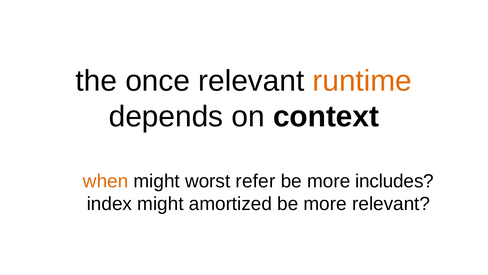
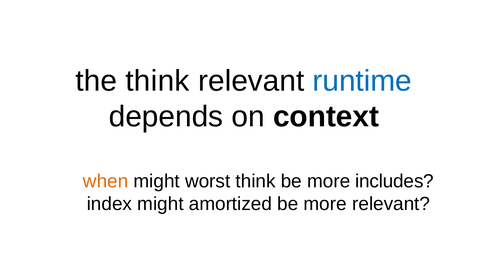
the once: once -> think
runtime colour: orange -> blue
worst refer: refer -> think
